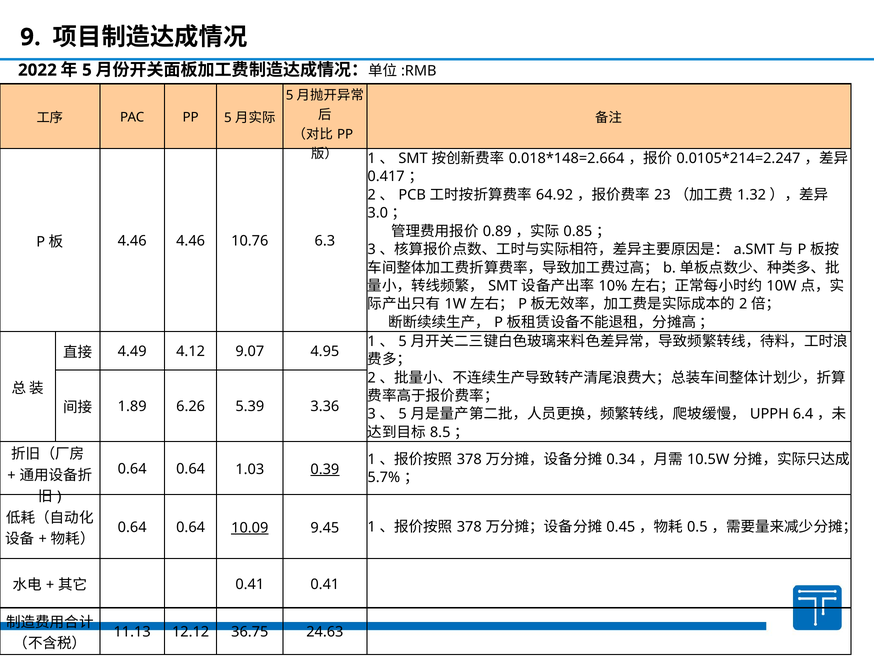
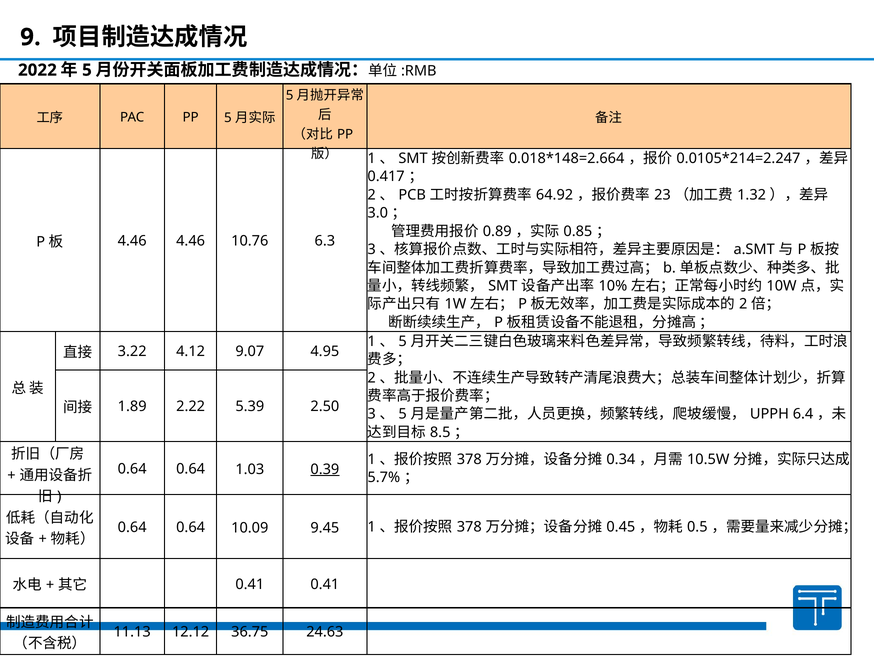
4.49: 4.49 -> 3.22
6.26: 6.26 -> 2.22
3.36: 3.36 -> 2.50
10.09 underline: present -> none
